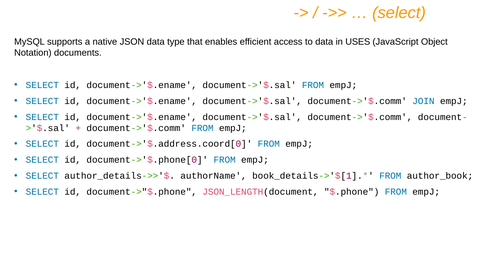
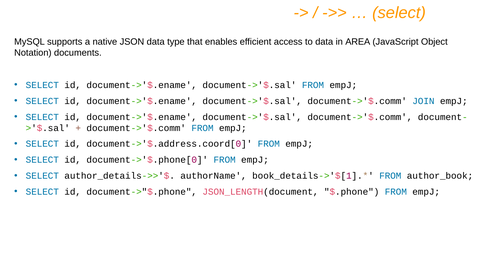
USES: USES -> AREA
